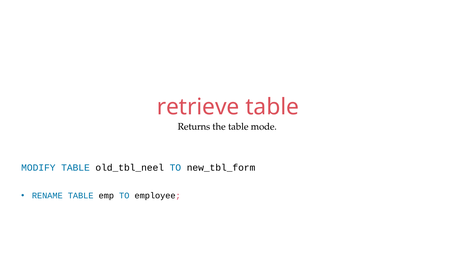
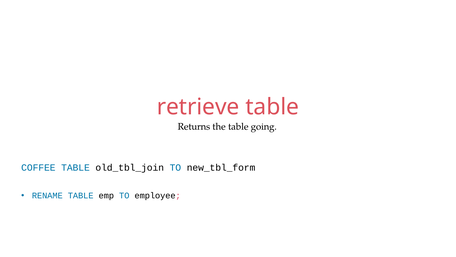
mode: mode -> going
MODIFY: MODIFY -> COFFEE
old_tbl_neel: old_tbl_neel -> old_tbl_join
